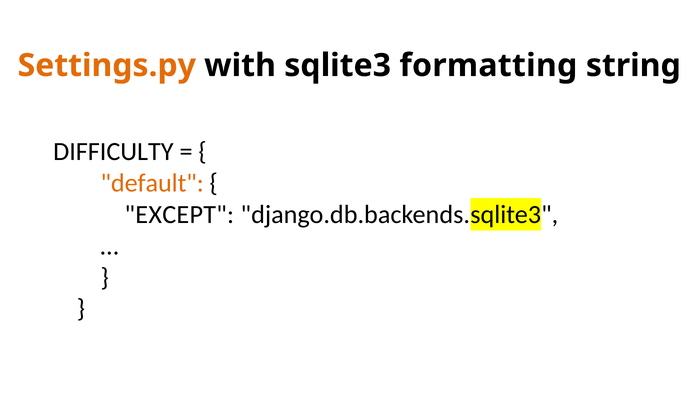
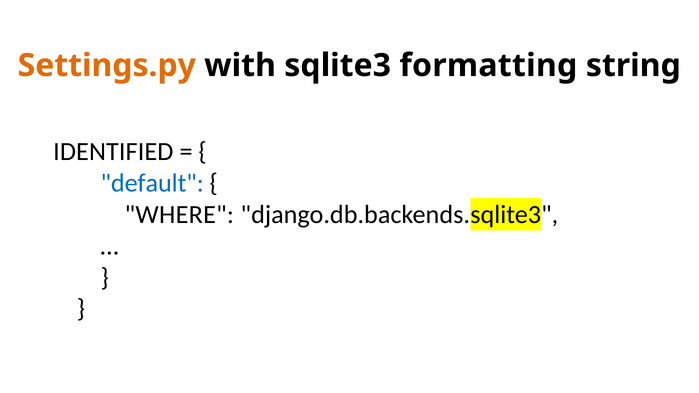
DIFFICULTY: DIFFICULTY -> IDENTIFIED
default colour: orange -> blue
EXCEPT: EXCEPT -> WHERE
